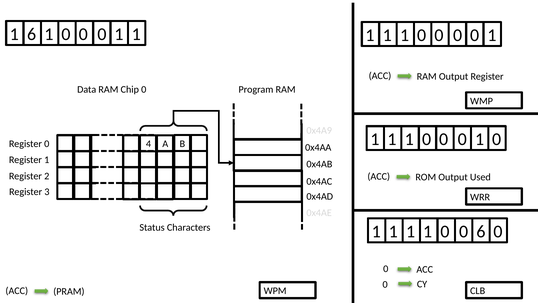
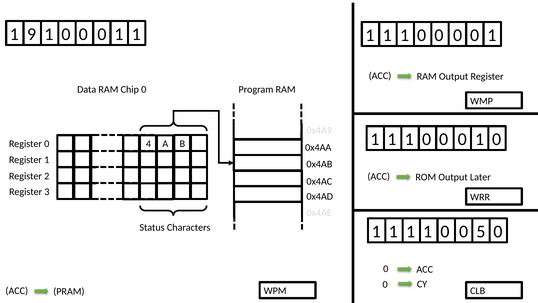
1 6: 6 -> 9
Used: Used -> Later
0 6: 6 -> 5
